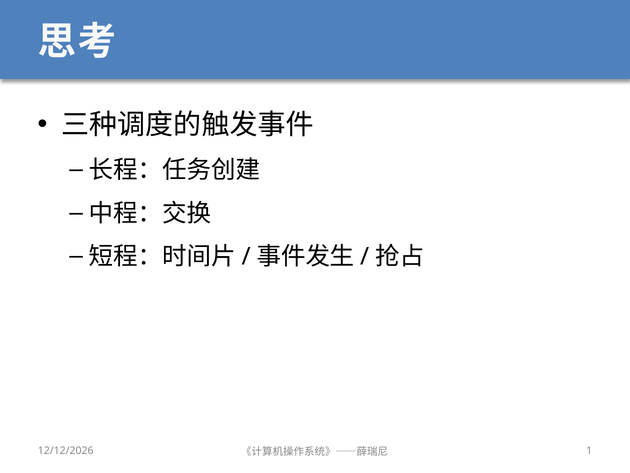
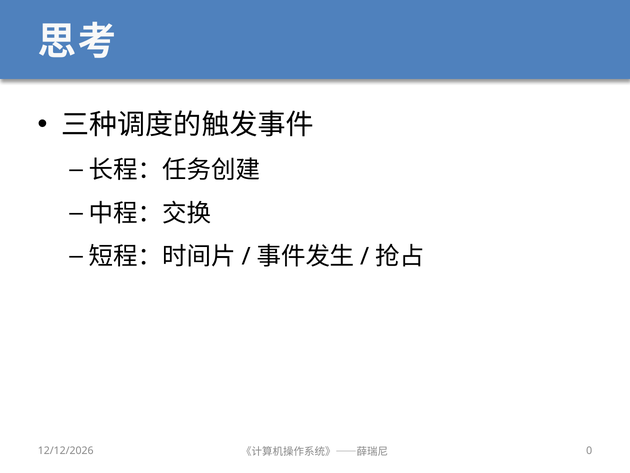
1: 1 -> 0
